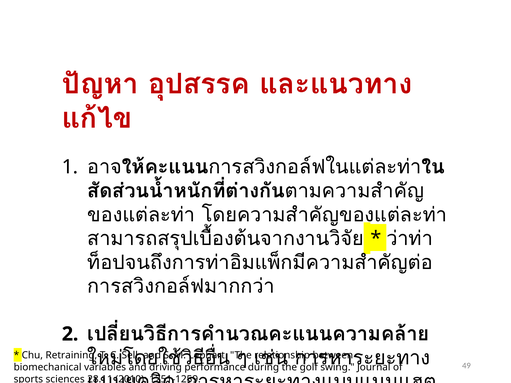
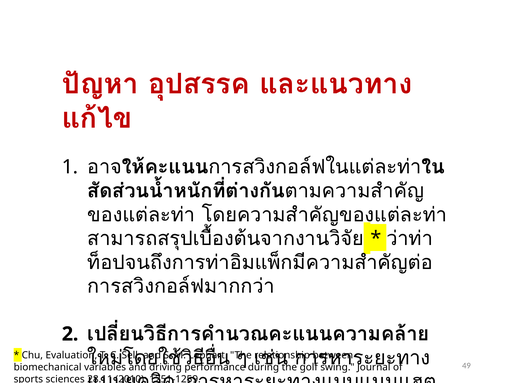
Retraining: Retraining -> Evaluation
